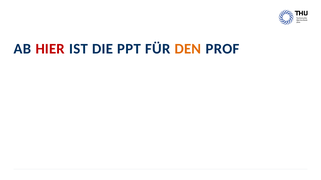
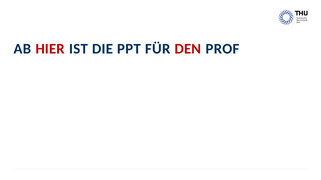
DEN colour: orange -> red
